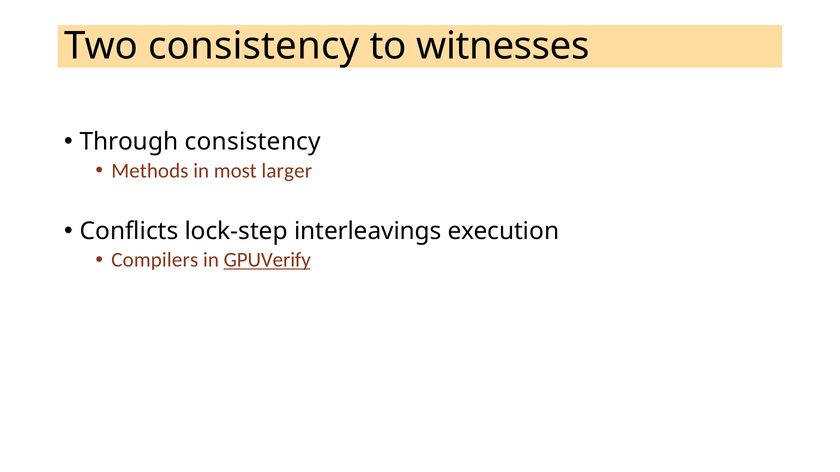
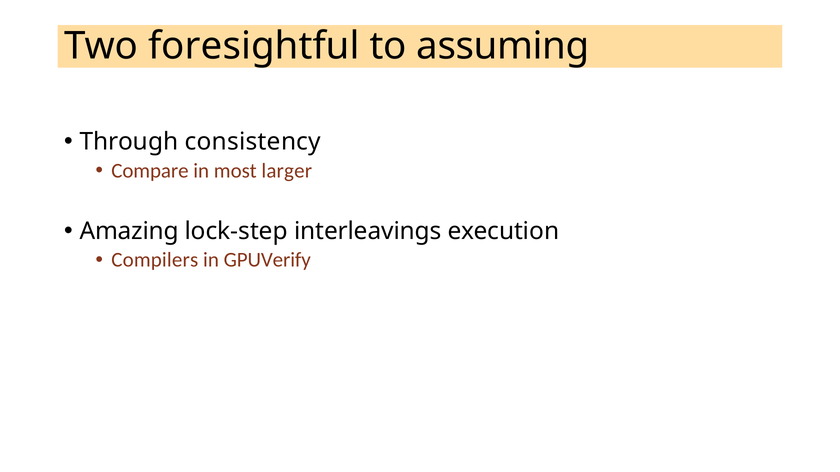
Two consistency: consistency -> foresightful
witnesses: witnesses -> assuming
Methods: Methods -> Compare
Conflicts: Conflicts -> Amazing
GPUVerify underline: present -> none
